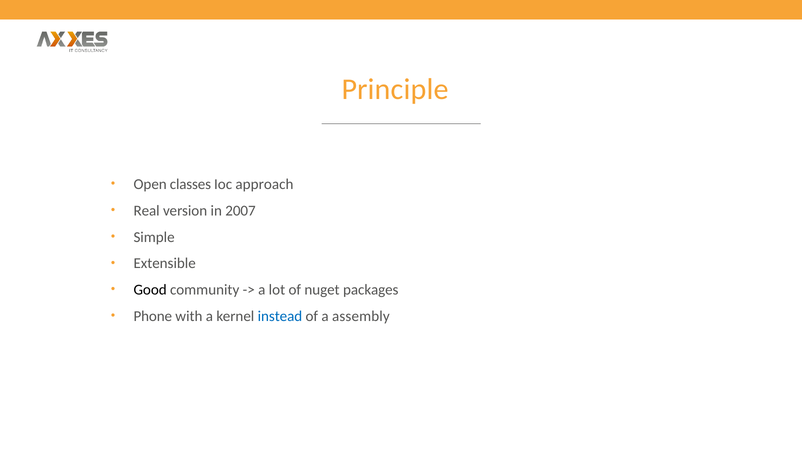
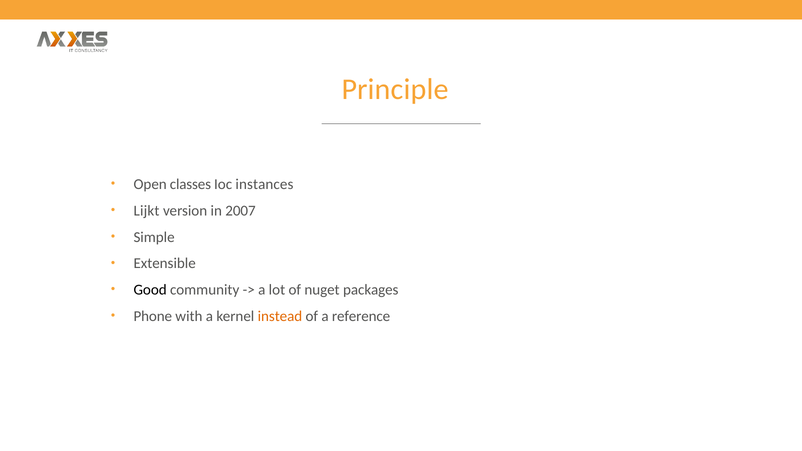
approach: approach -> instances
Real: Real -> Lijkt
instead colour: blue -> orange
assembly: assembly -> reference
